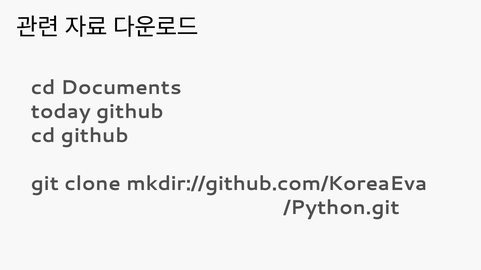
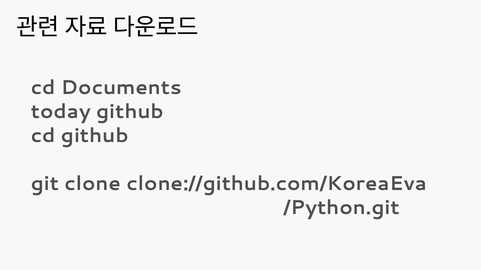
mkdir://github.com/KoreaEva: mkdir://github.com/KoreaEva -> clone://github.com/KoreaEva
